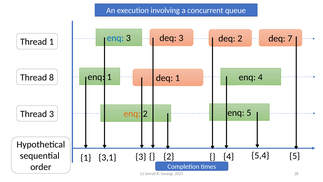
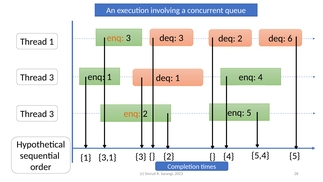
enq at (115, 38) colour: blue -> orange
7: 7 -> 6
8 at (51, 77): 8 -> 3
